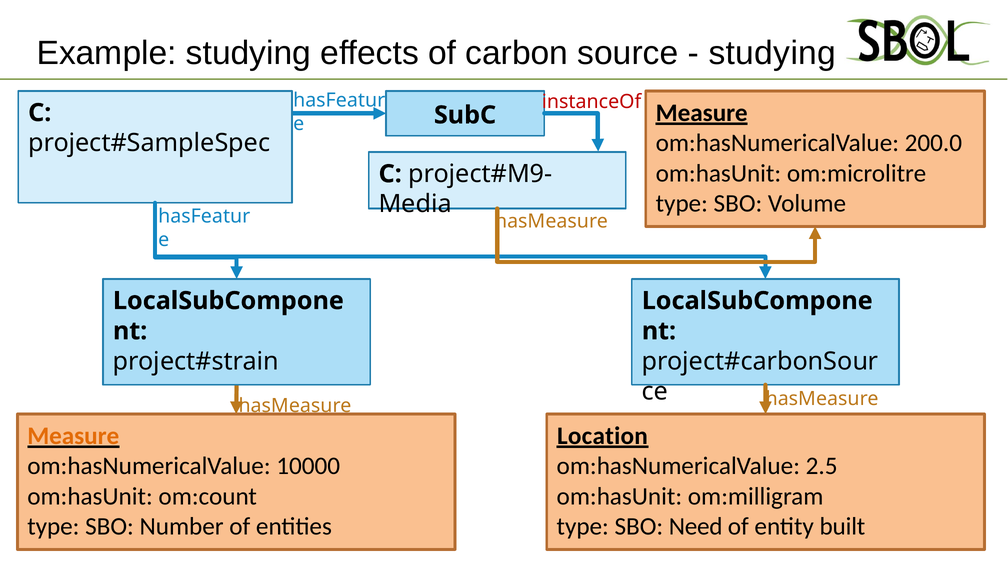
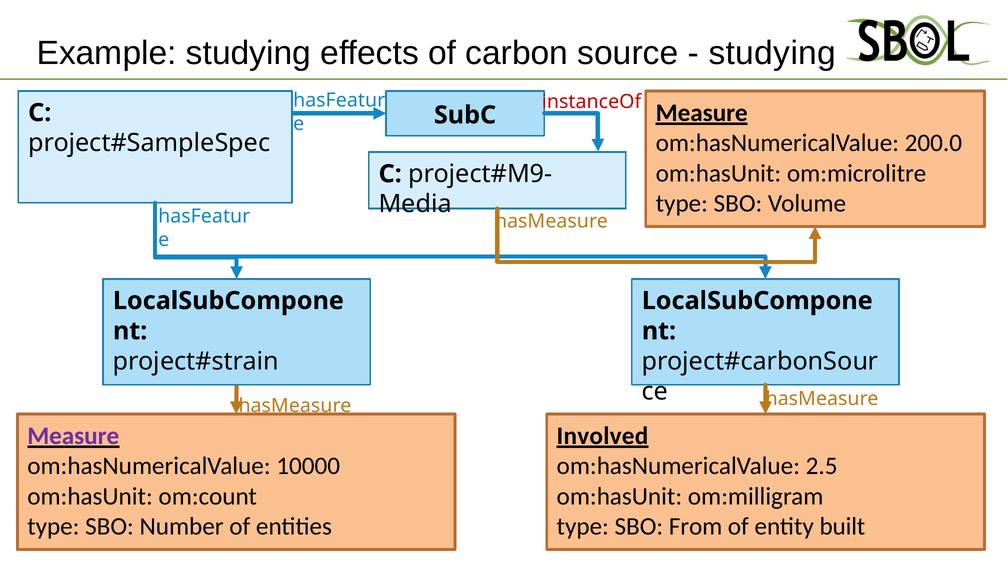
Measure at (73, 436) colour: orange -> purple
Location: Location -> Involved
Need: Need -> From
